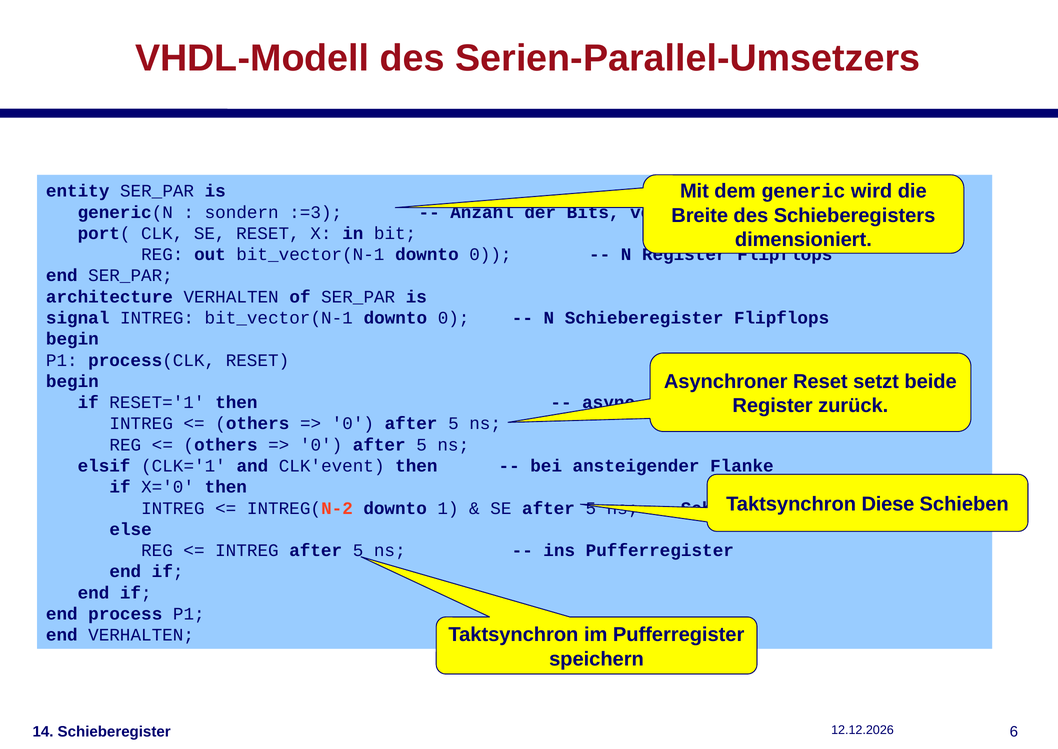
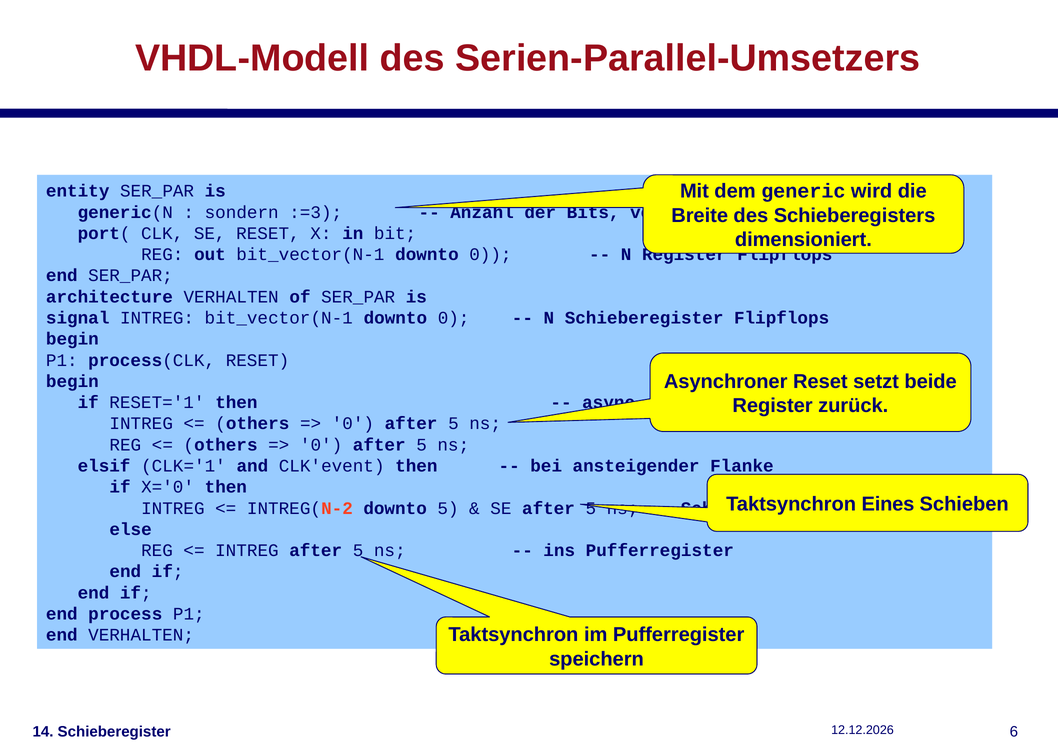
Diese: Diese -> Eines
downto 1: 1 -> 5
